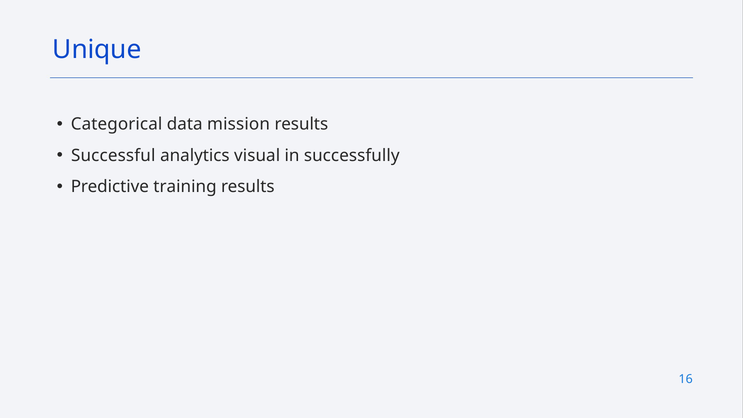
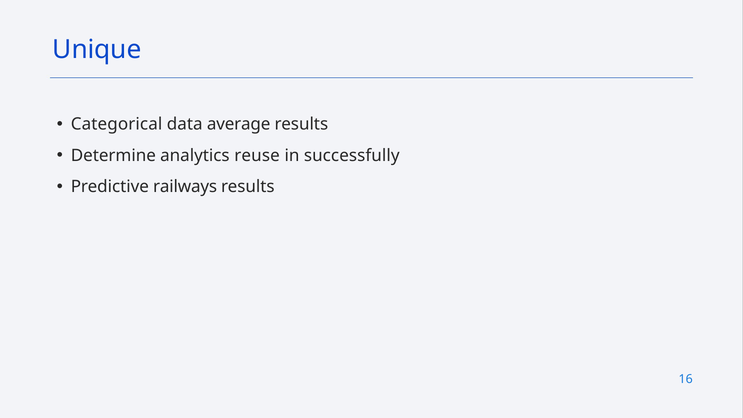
mission: mission -> average
Successful: Successful -> Determine
visual: visual -> reuse
training: training -> railways
